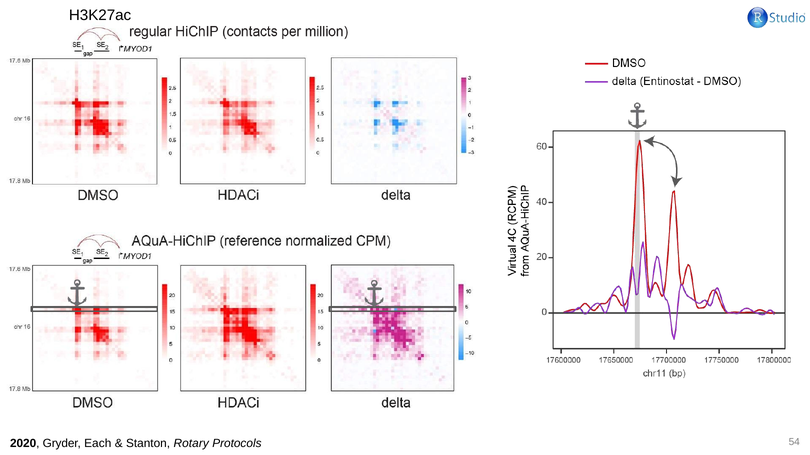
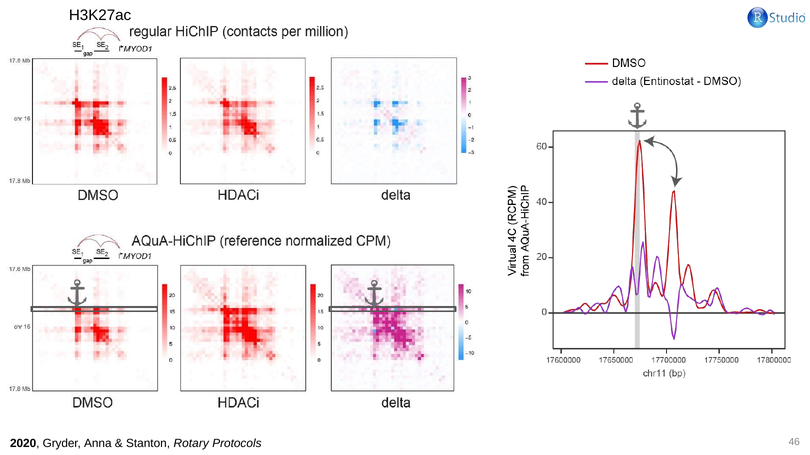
Each: Each -> Anna
54: 54 -> 46
